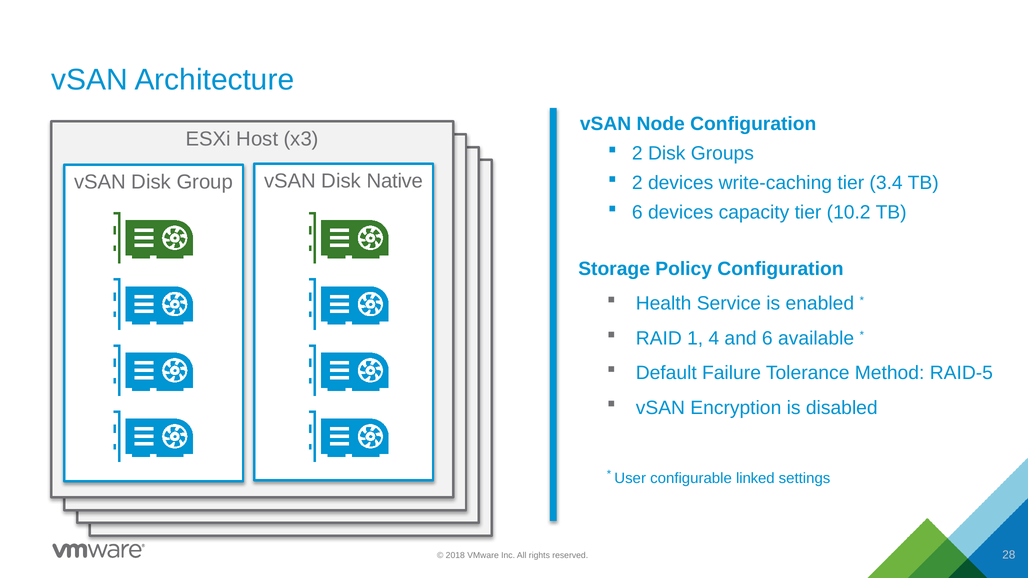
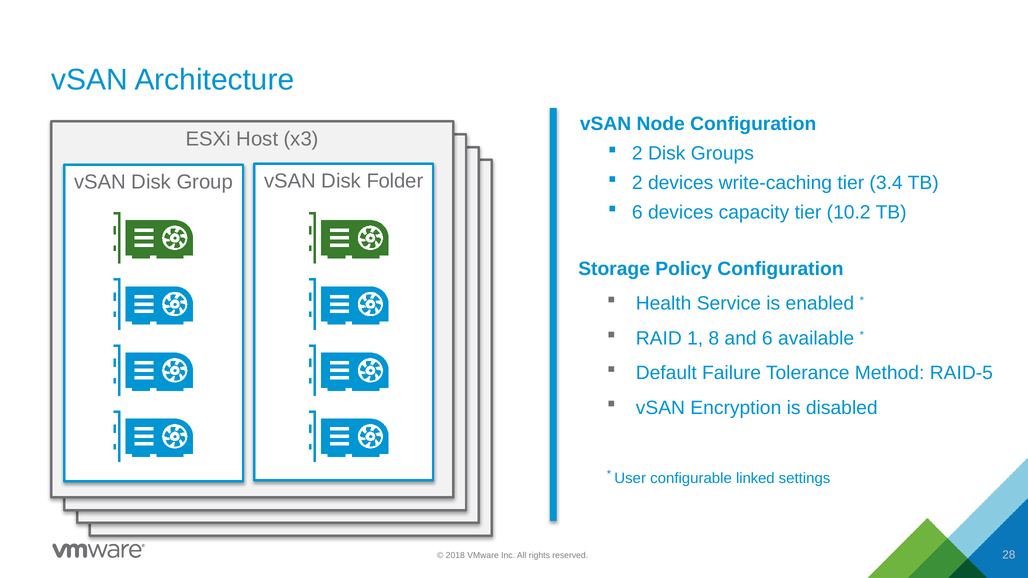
Native: Native -> Folder
4: 4 -> 8
